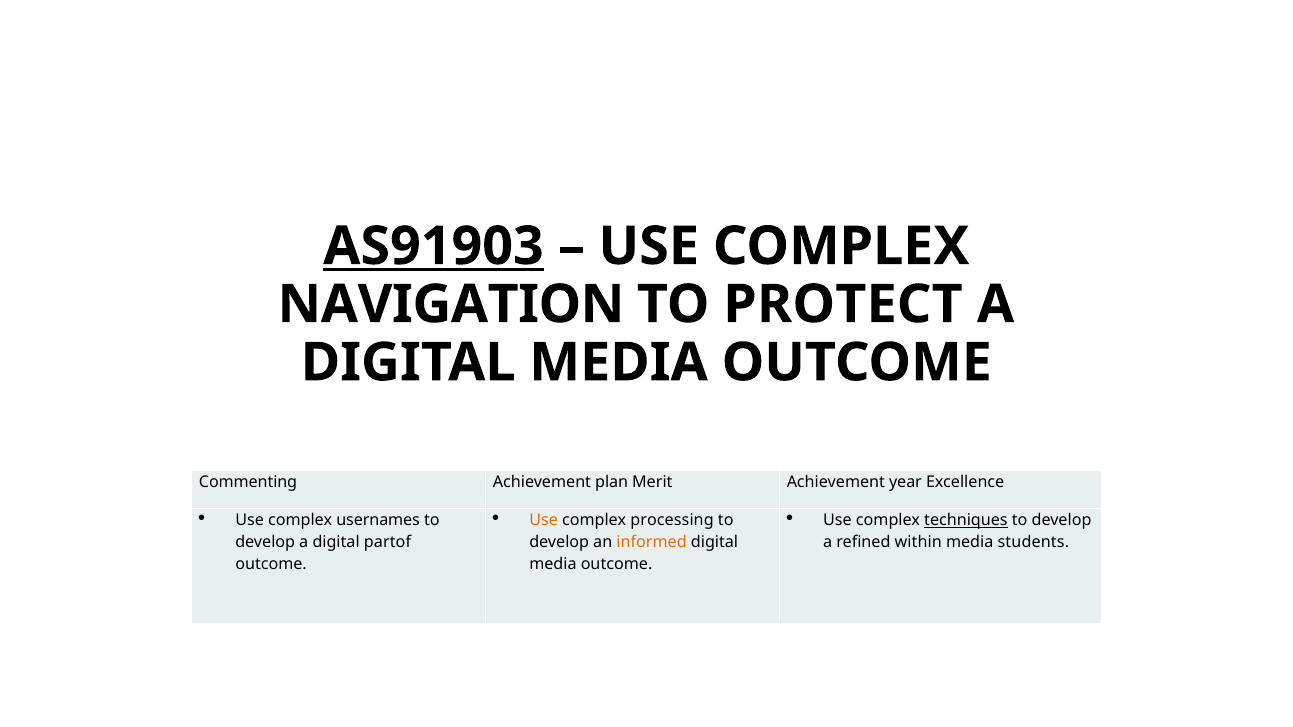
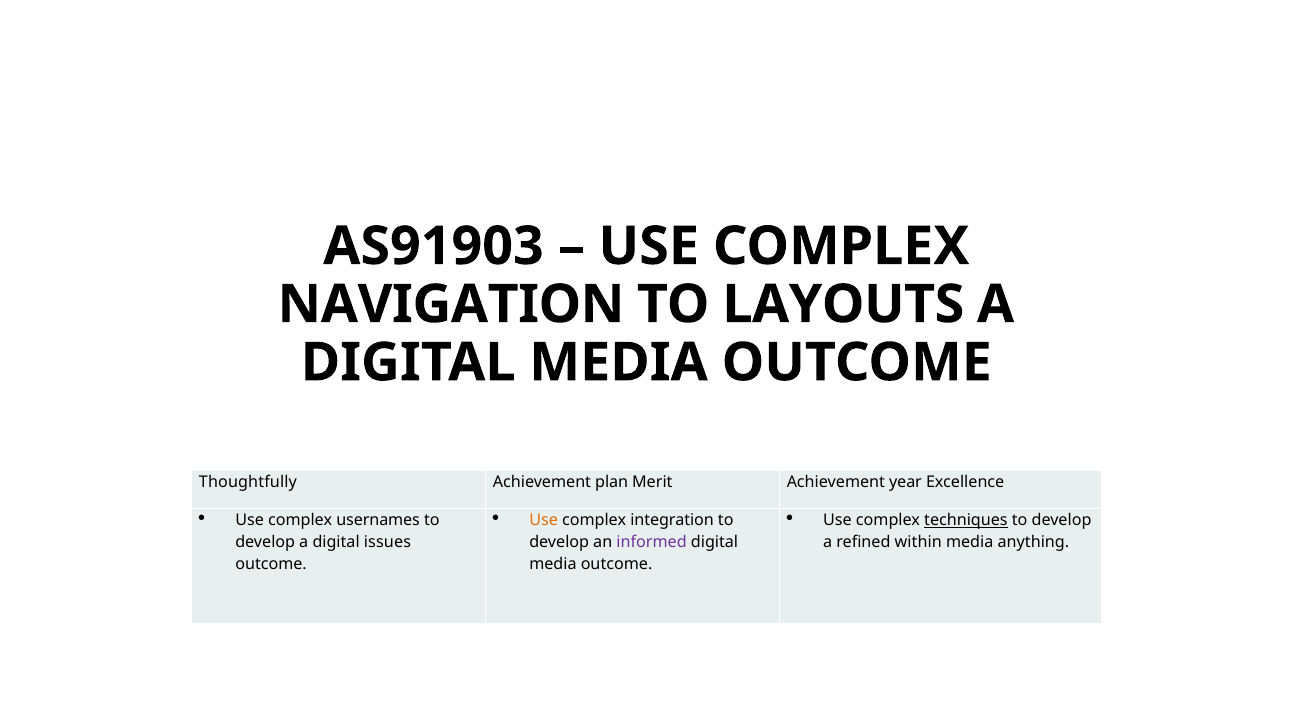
AS91903 underline: present -> none
PROTECT: PROTECT -> LAYOUTS
Commenting: Commenting -> Thoughtfully
processing: processing -> integration
partof: partof -> issues
informed colour: orange -> purple
students: students -> anything
